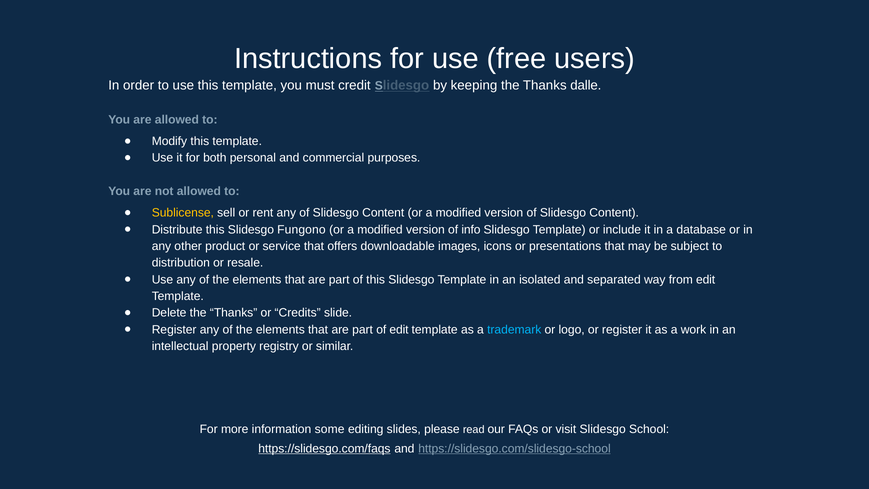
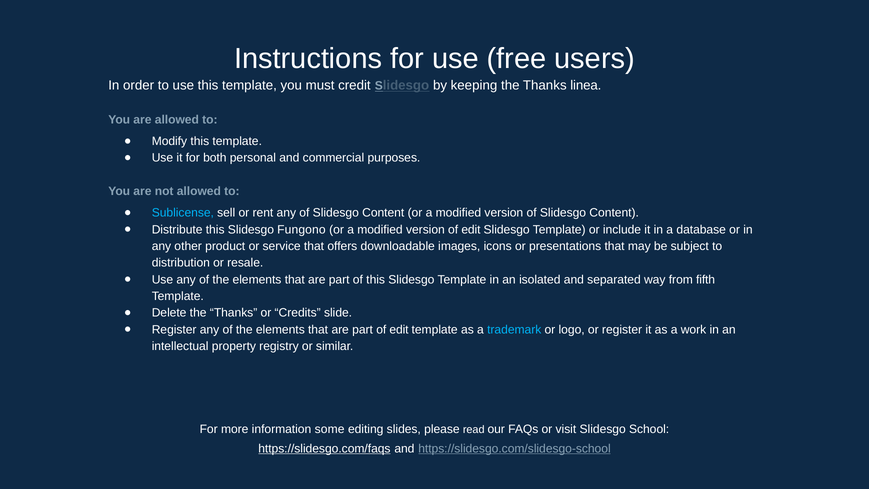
dalle: dalle -> linea
Sublicense colour: yellow -> light blue
version of info: info -> edit
from edit: edit -> fifth
